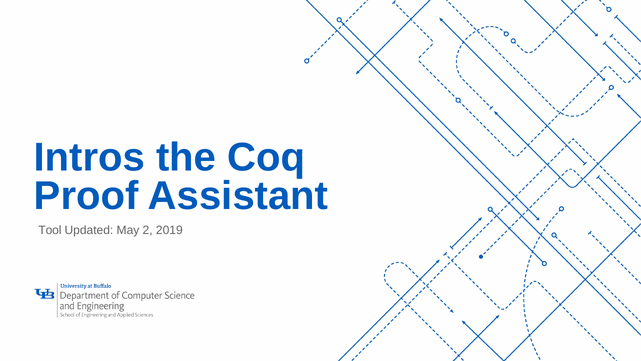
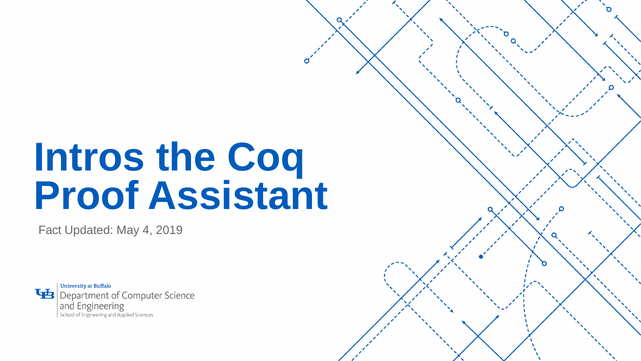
Tool: Tool -> Fact
2: 2 -> 4
